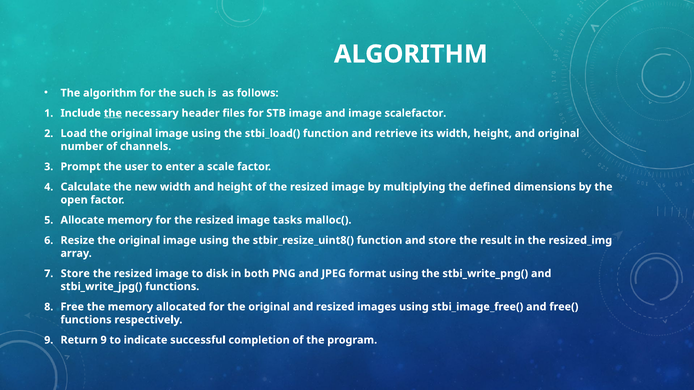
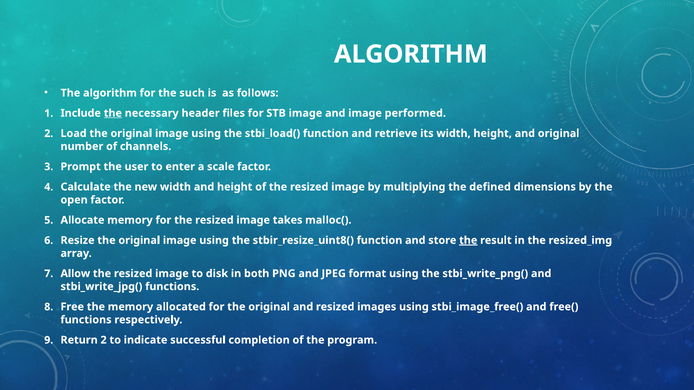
scalefactor: scalefactor -> performed
tasks: tasks -> takes
the at (468, 241) underline: none -> present
Store at (75, 274): Store -> Allow
Return 9: 9 -> 2
